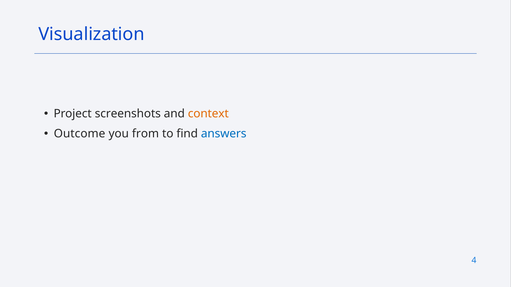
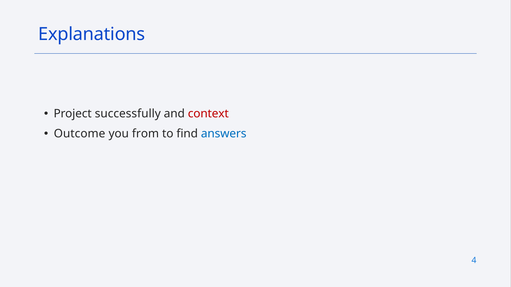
Visualization: Visualization -> Explanations
screenshots: screenshots -> successfully
context colour: orange -> red
